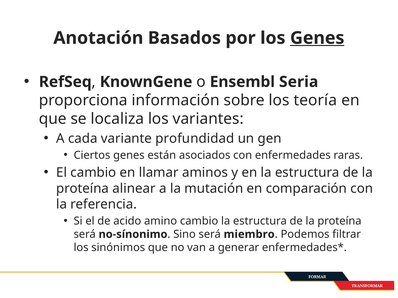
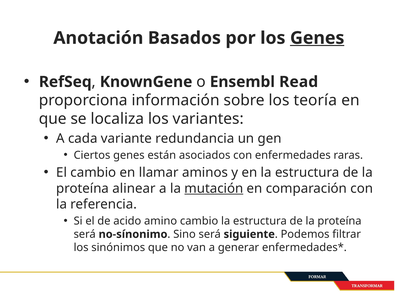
Seria: Seria -> Read
profundidad: profundidad -> redundancia
mutación underline: none -> present
miembro: miembro -> siguiente
